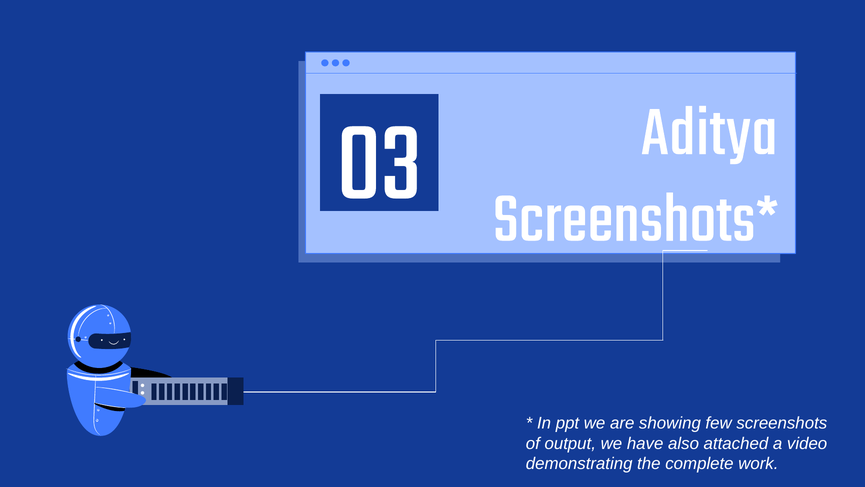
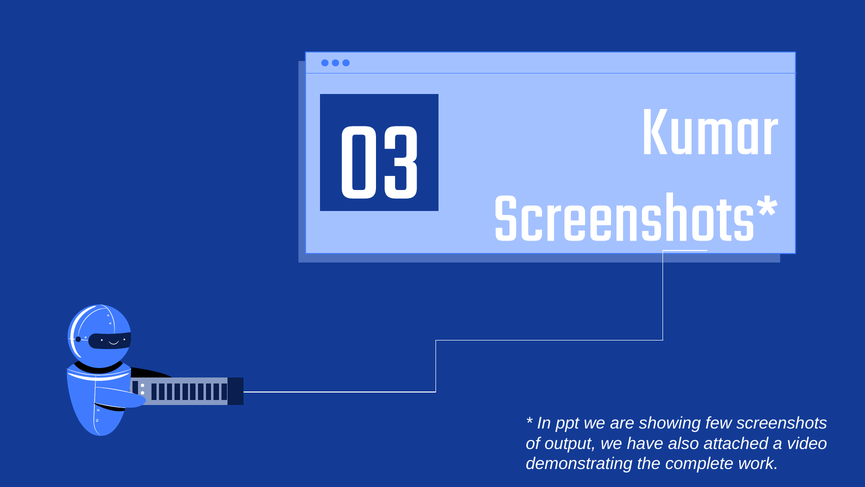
Aditya: Aditya -> Kumar
